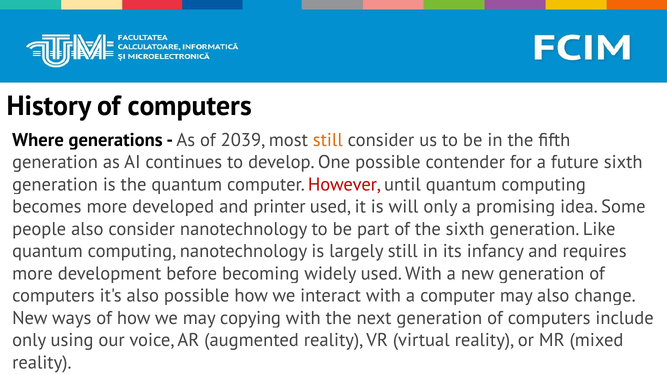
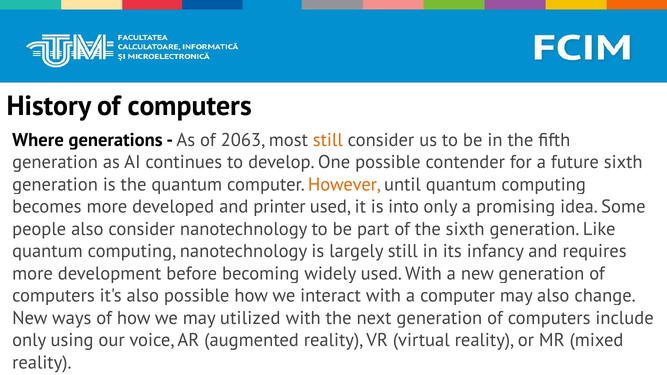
2039: 2039 -> 2063
However colour: red -> orange
will: will -> into
copying: copying -> utilized
